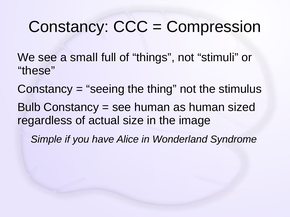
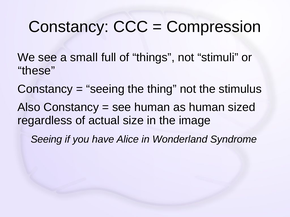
Bulb: Bulb -> Also
Simple at (46, 140): Simple -> Seeing
